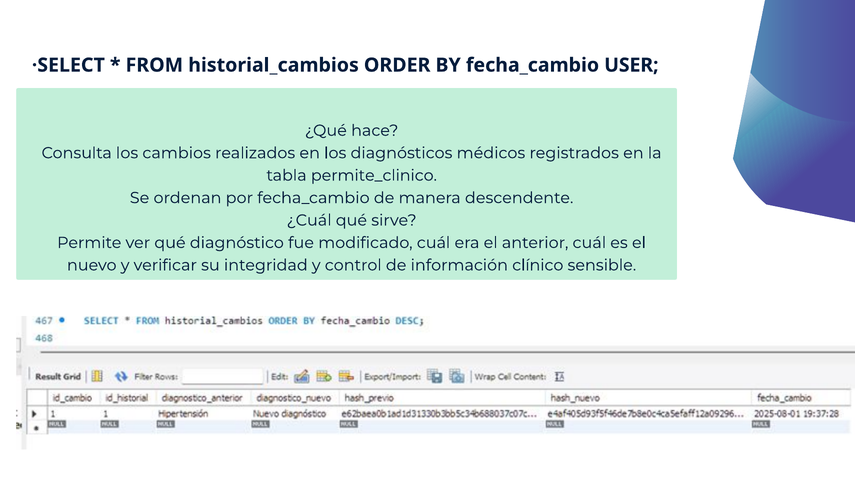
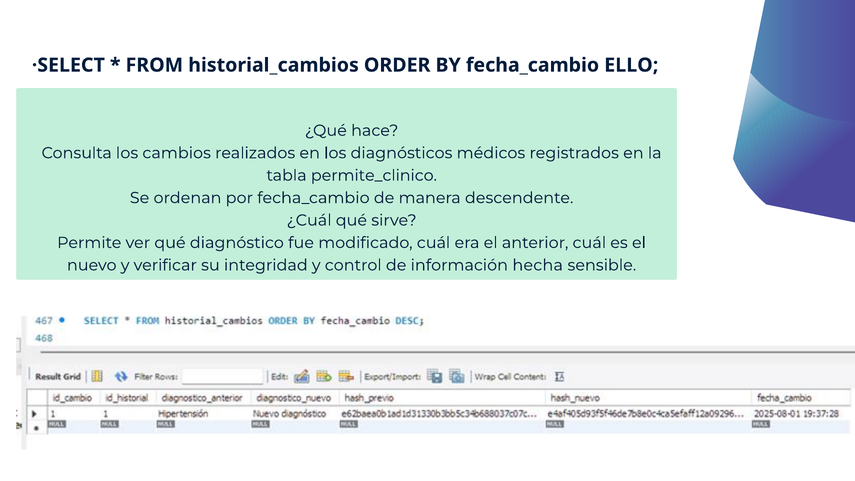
USER: USER -> ELLO
clínico: clínico -> hecha
